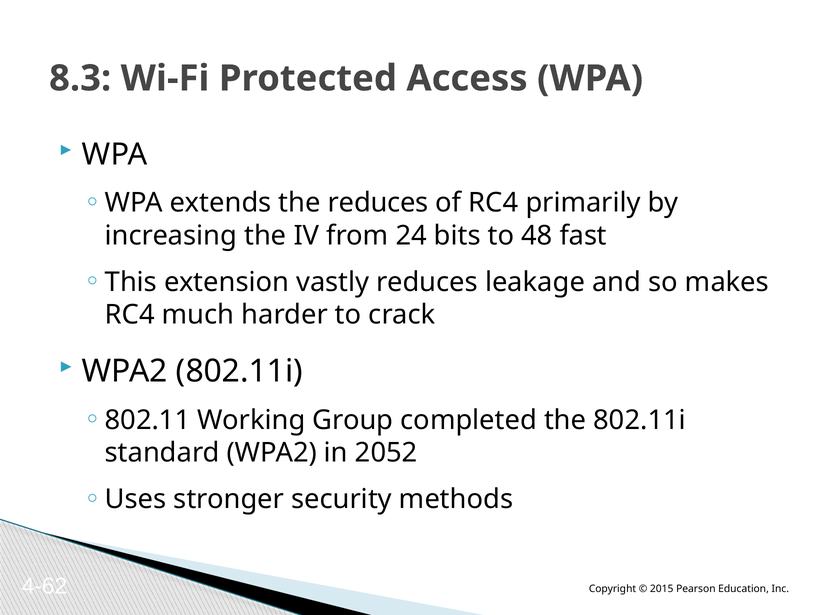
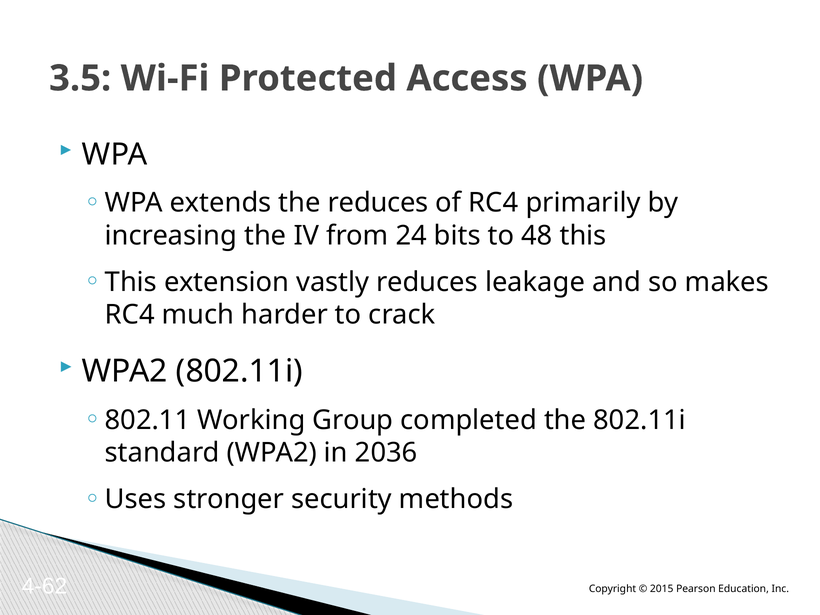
8.3: 8.3 -> 3.5
48 fast: fast -> this
2052: 2052 -> 2036
